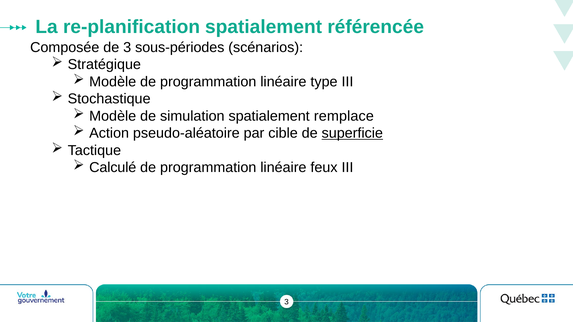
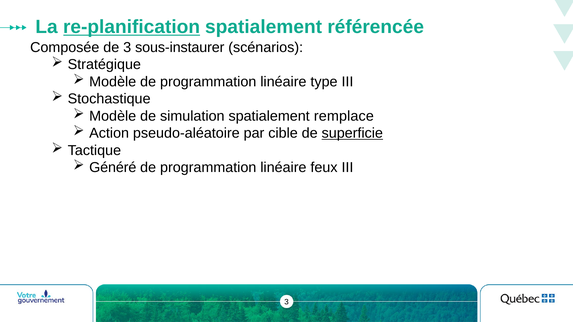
re-planification underline: none -> present
sous-périodes: sous-périodes -> sous-instaurer
Calculé: Calculé -> Généré
